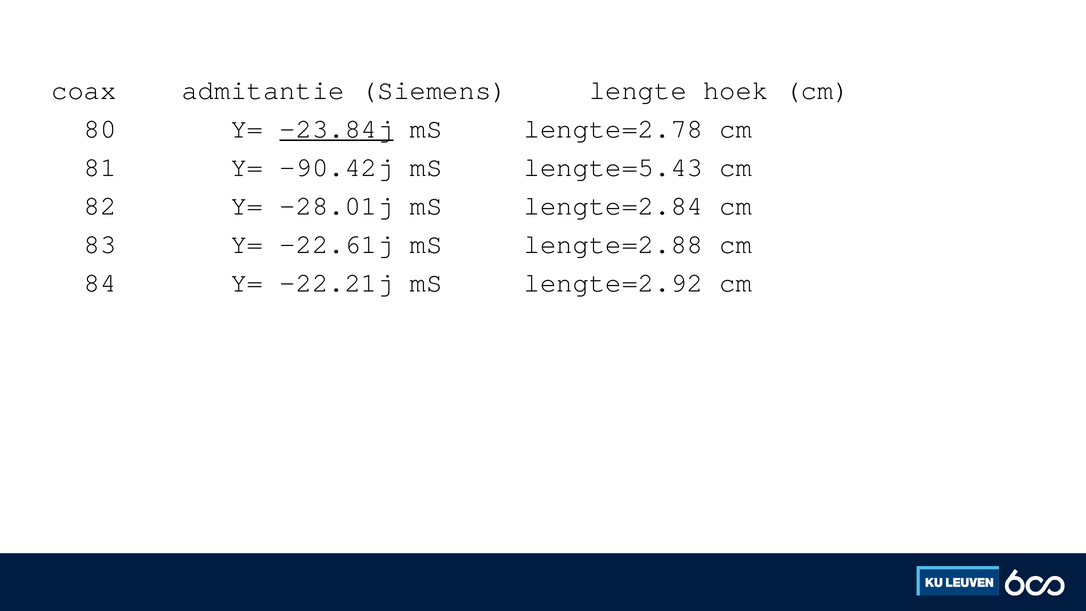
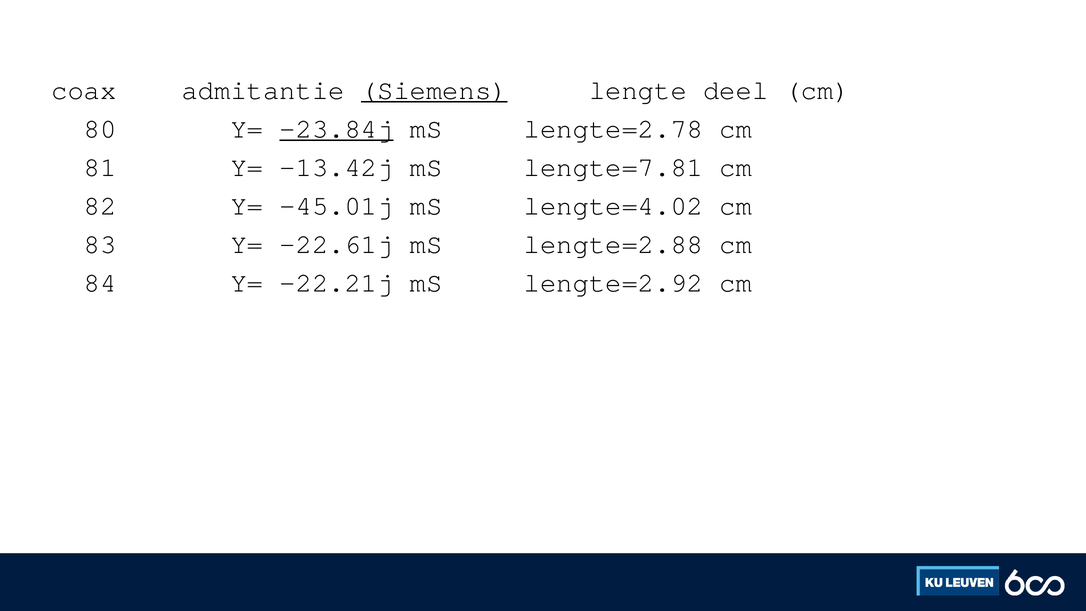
Siemens underline: none -> present
hoek: hoek -> deel
-90.42j: -90.42j -> -13.42j
lengte=5.43: lengte=5.43 -> lengte=7.81
-28.01j: -28.01j -> -45.01j
lengte=2.84: lengte=2.84 -> lengte=4.02
